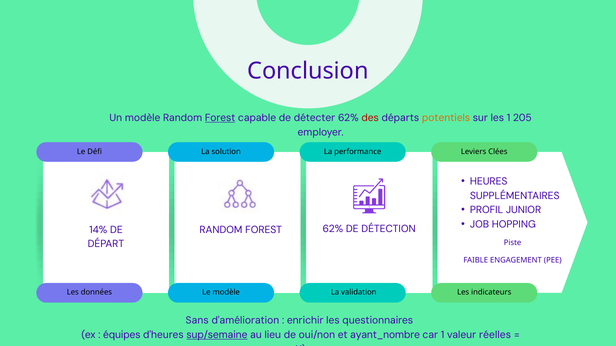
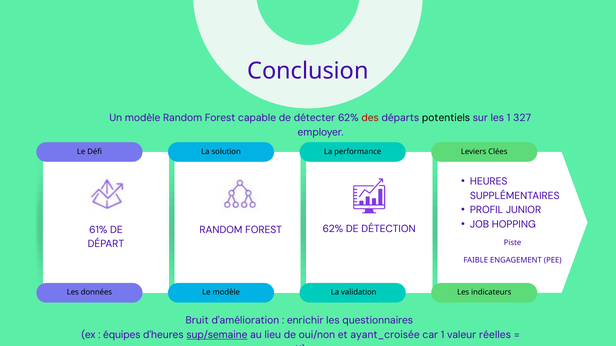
Forest at (220, 118) underline: present -> none
potentiels colour: orange -> black
205: 205 -> 327
14%: 14% -> 61%
Sans: Sans -> Bruit
ayant_nombre: ayant_nombre -> ayant_croisée
